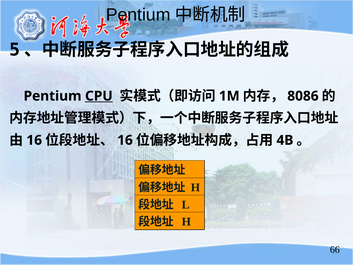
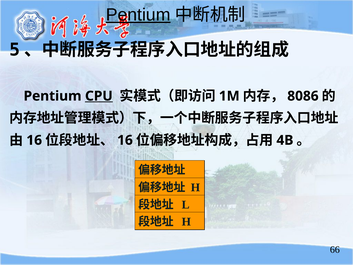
Pentium at (138, 15) underline: none -> present
